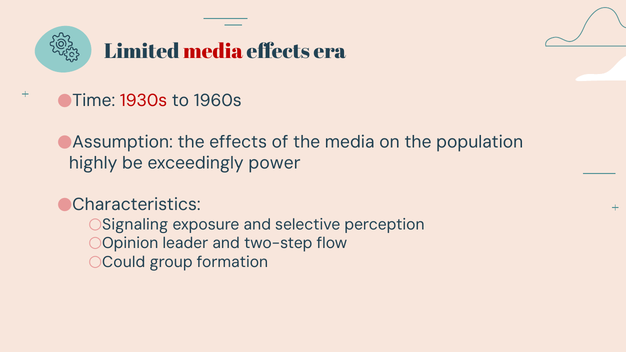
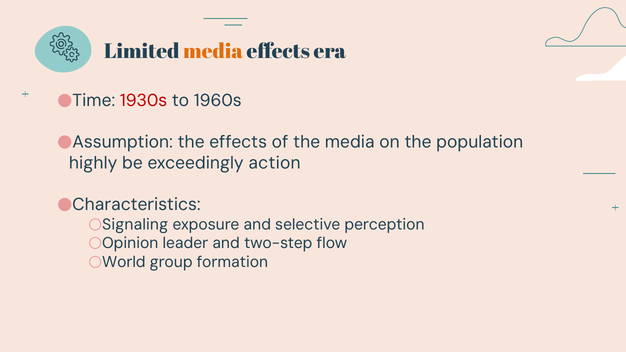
media at (213, 52) colour: red -> orange
power: power -> action
Could: Could -> World
